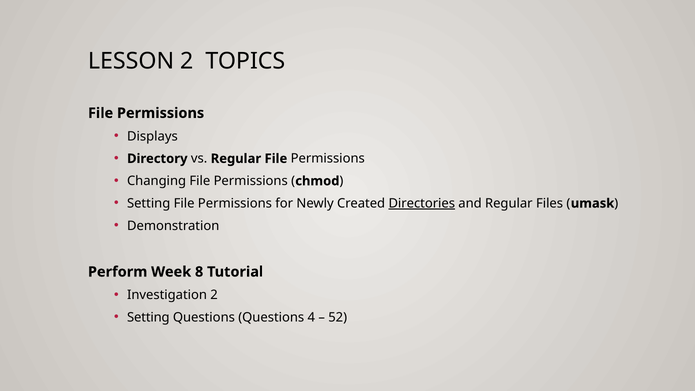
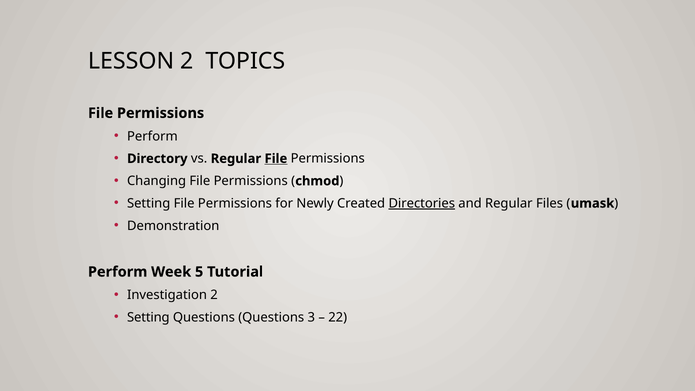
Displays at (152, 136): Displays -> Perform
File at (276, 159) underline: none -> present
8: 8 -> 5
4: 4 -> 3
52: 52 -> 22
